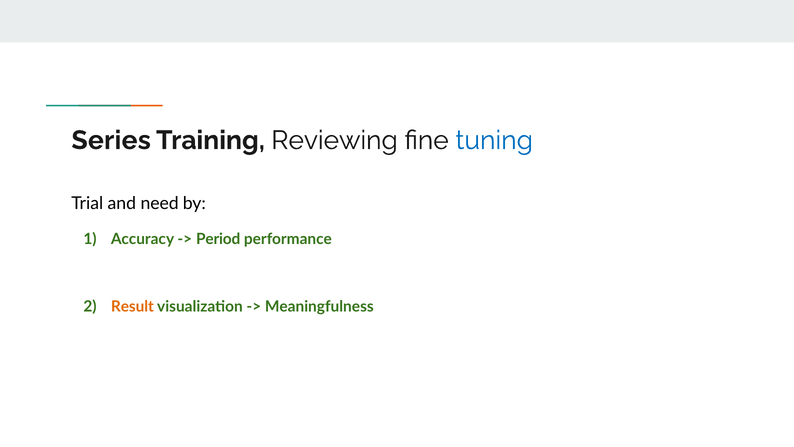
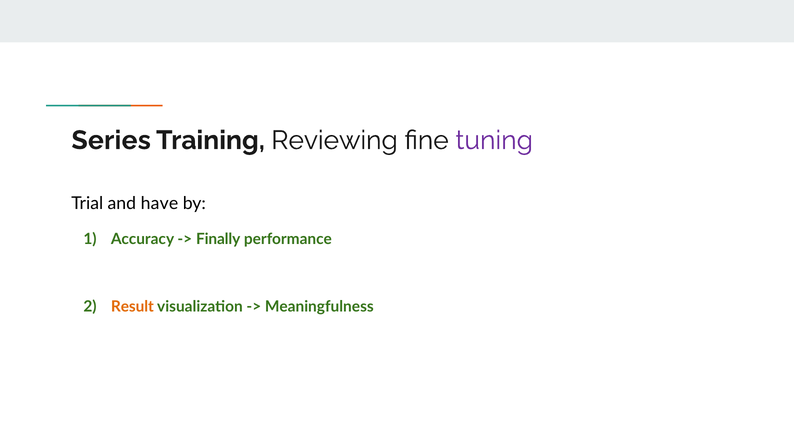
tuning colour: blue -> purple
need: need -> have
Period: Period -> Finally
